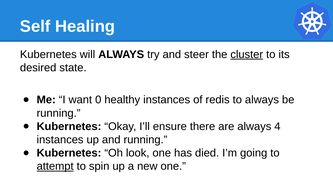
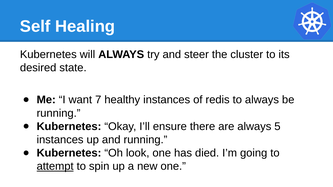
cluster underline: present -> none
0: 0 -> 7
4: 4 -> 5
